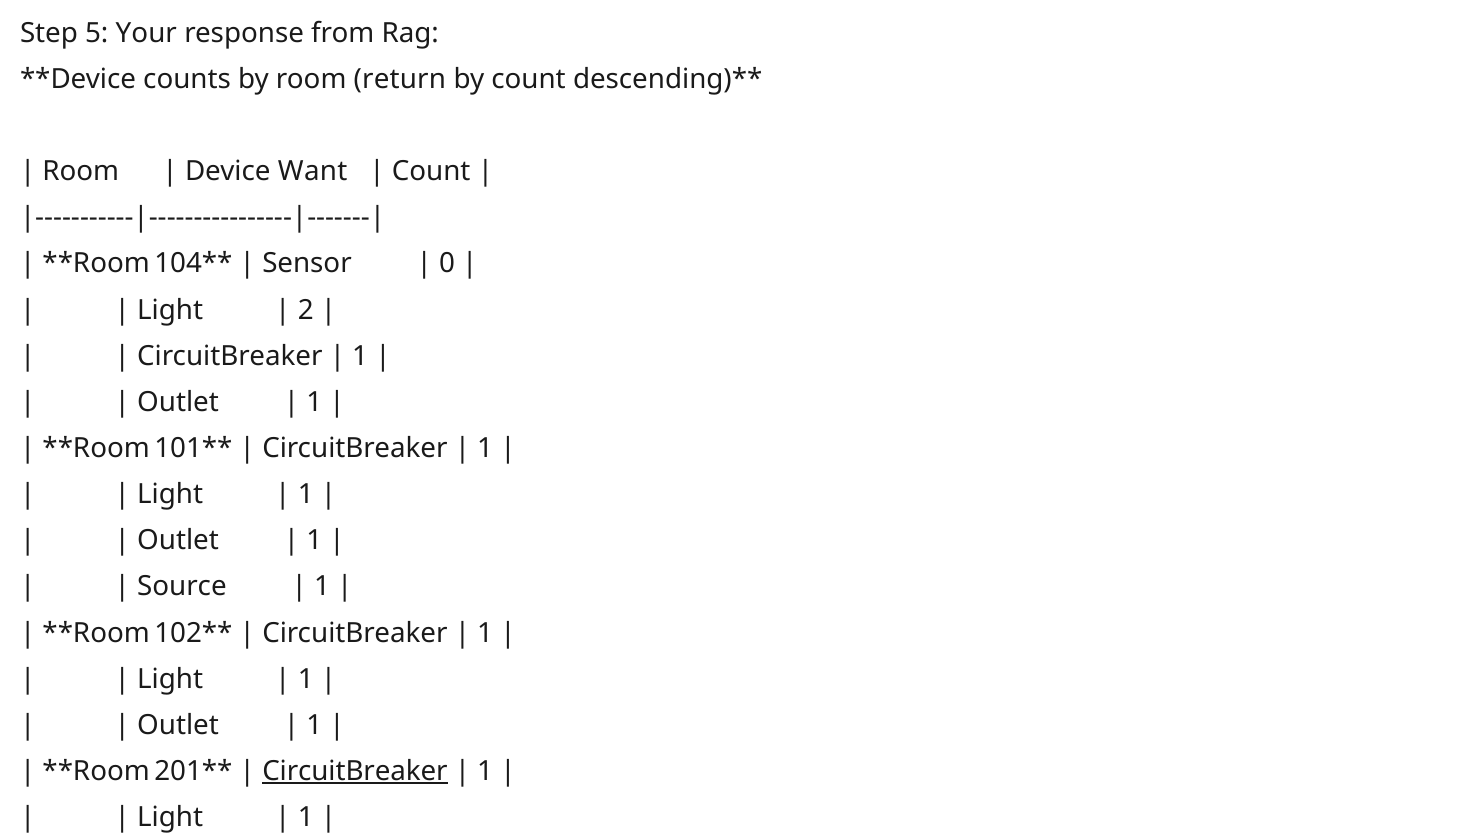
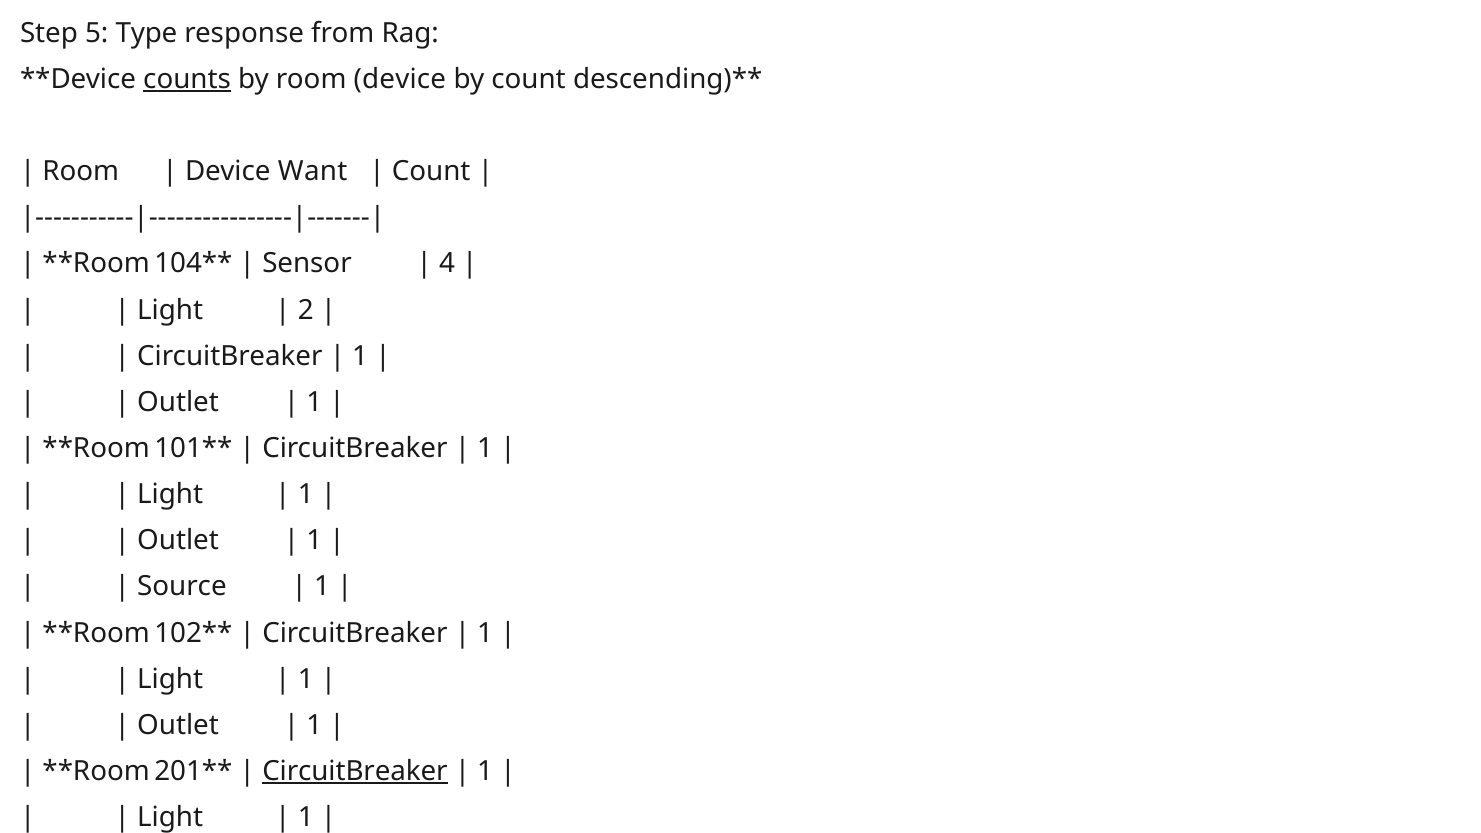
Your: Your -> Type
counts underline: none -> present
room return: return -> device
0: 0 -> 4
